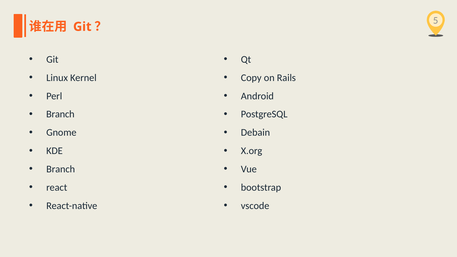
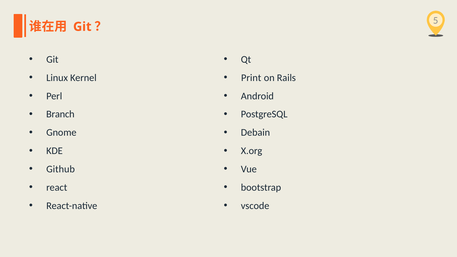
Copy: Copy -> Print
Branch at (61, 169): Branch -> Github
